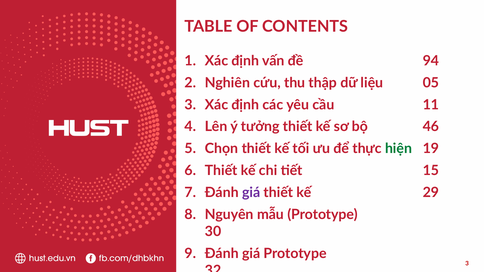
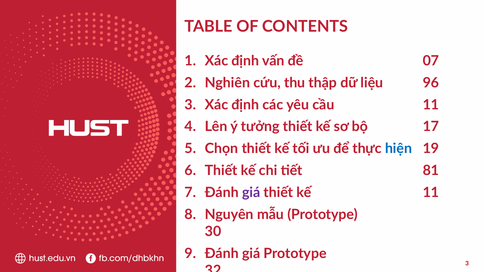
94: 94 -> 07
05: 05 -> 96
46: 46 -> 17
hiện colour: green -> blue
15: 15 -> 81
kế 29: 29 -> 11
